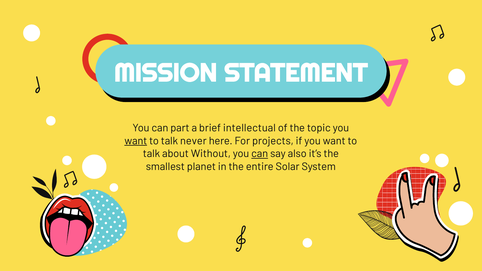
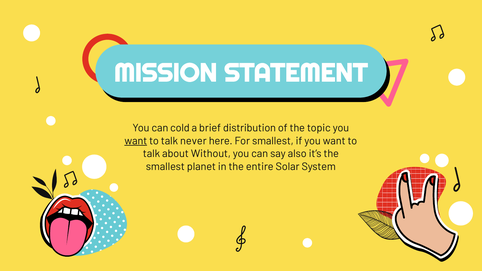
part: part -> cold
intellectual: intellectual -> distribution
For projects: projects -> smallest
can at (260, 154) underline: present -> none
